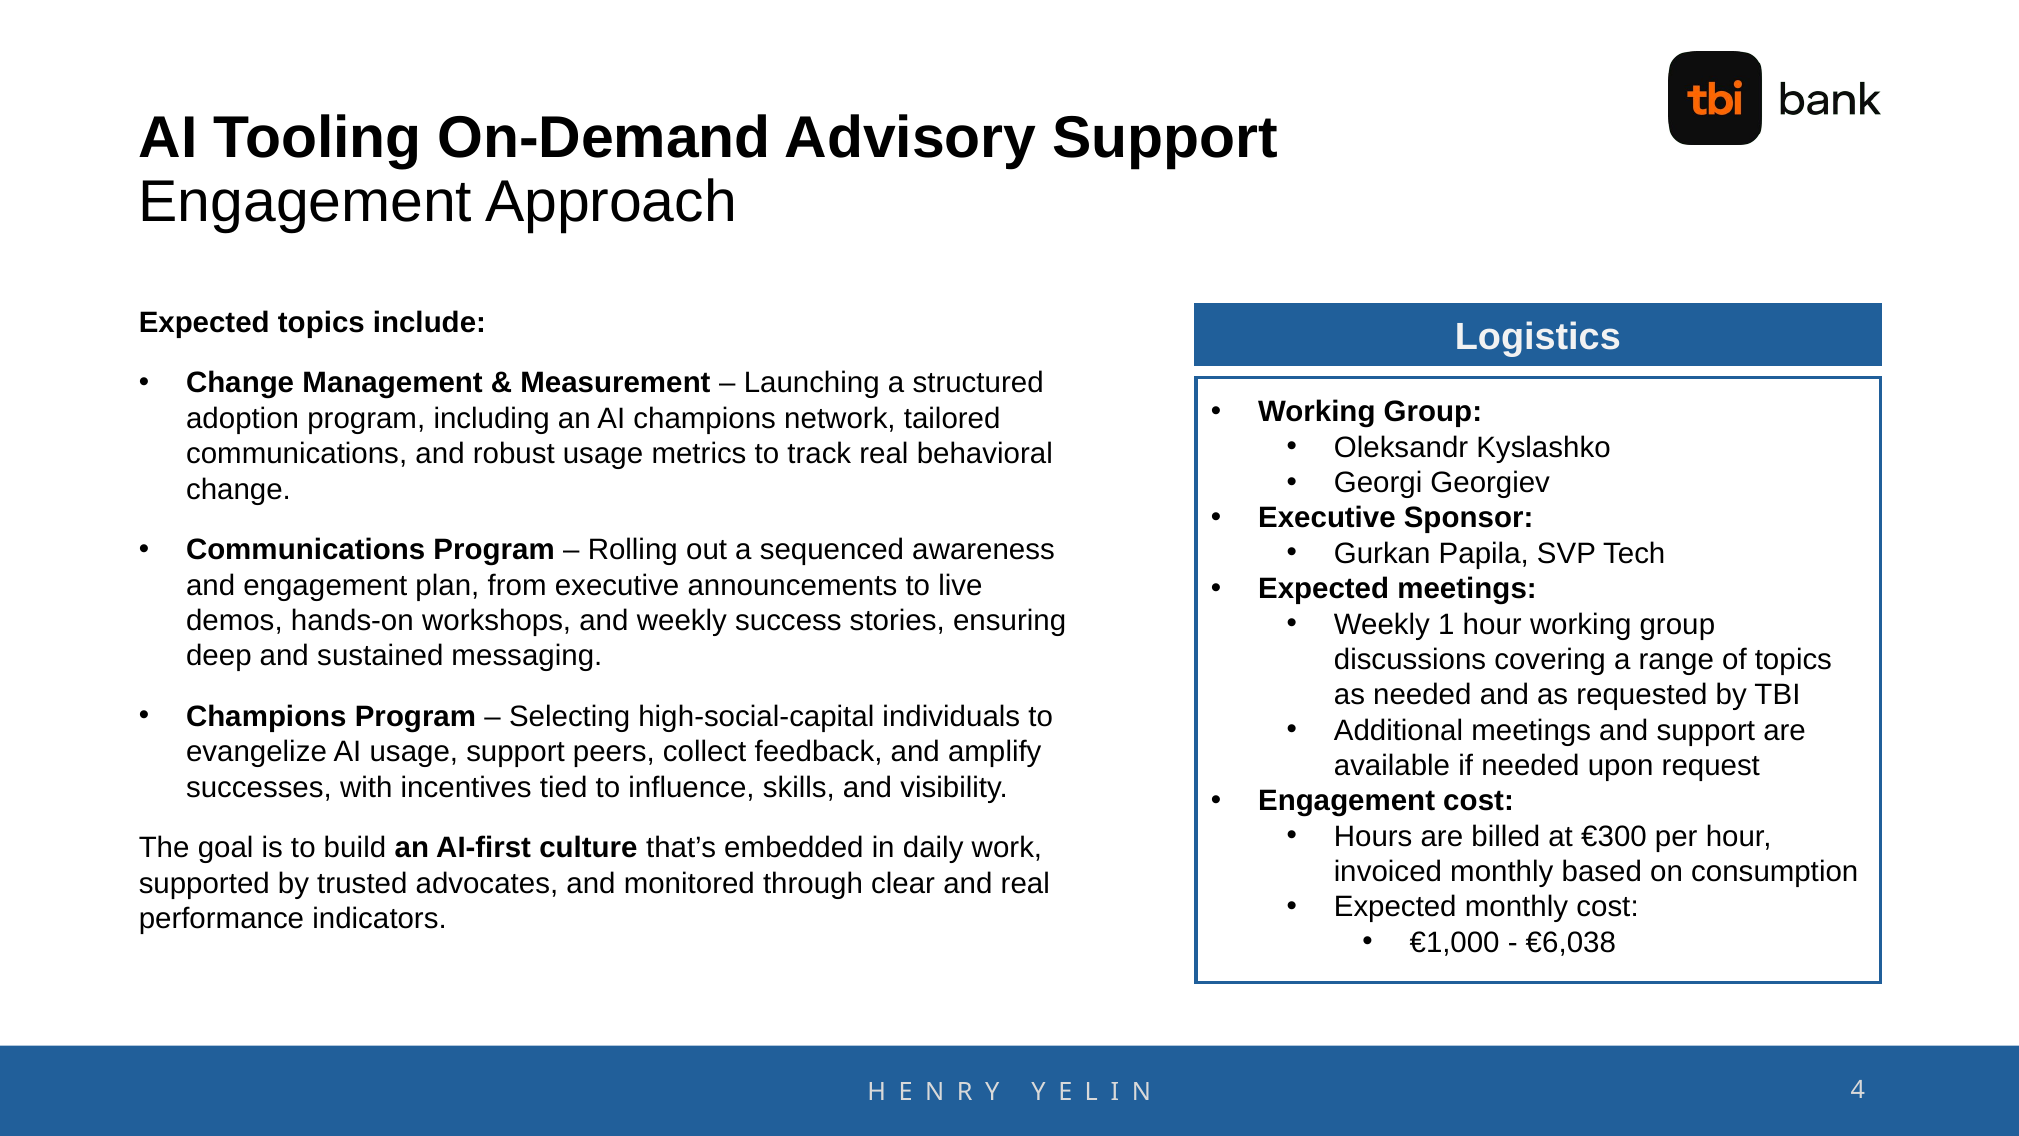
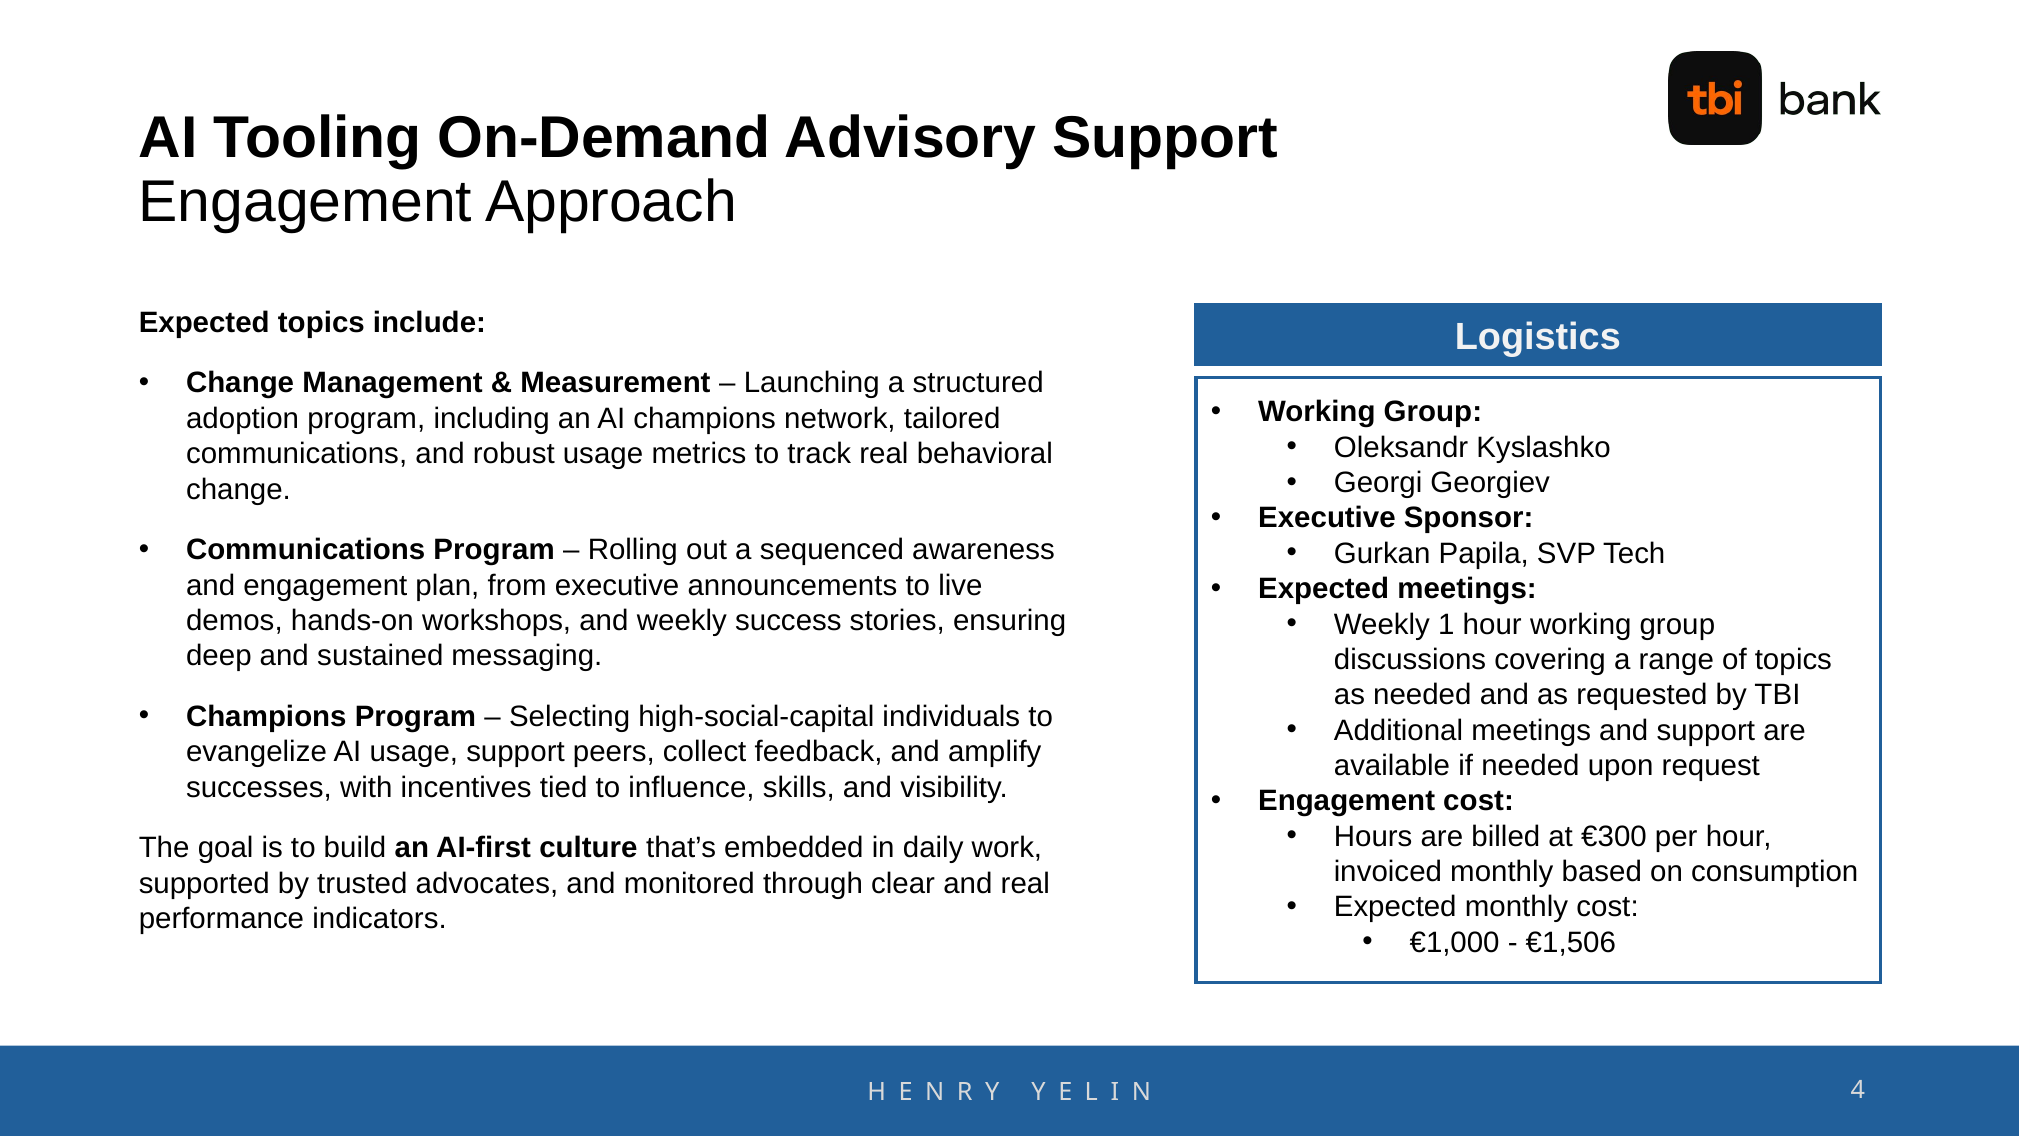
€6,038: €6,038 -> €1,506
